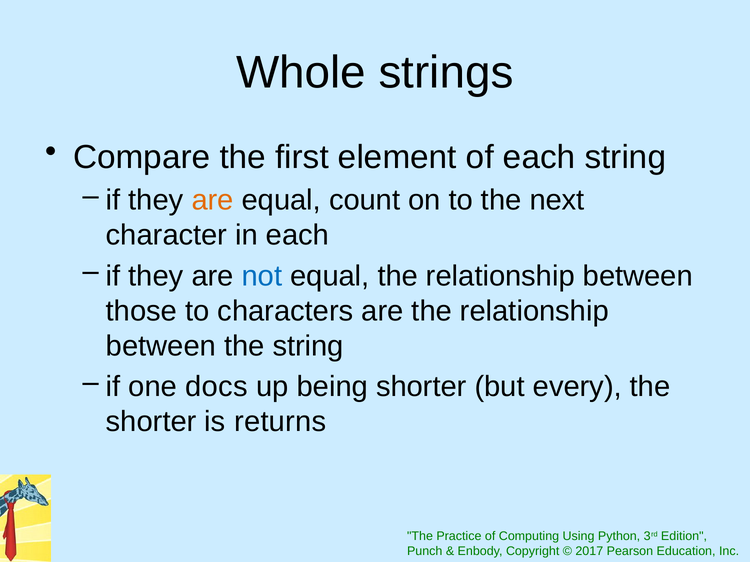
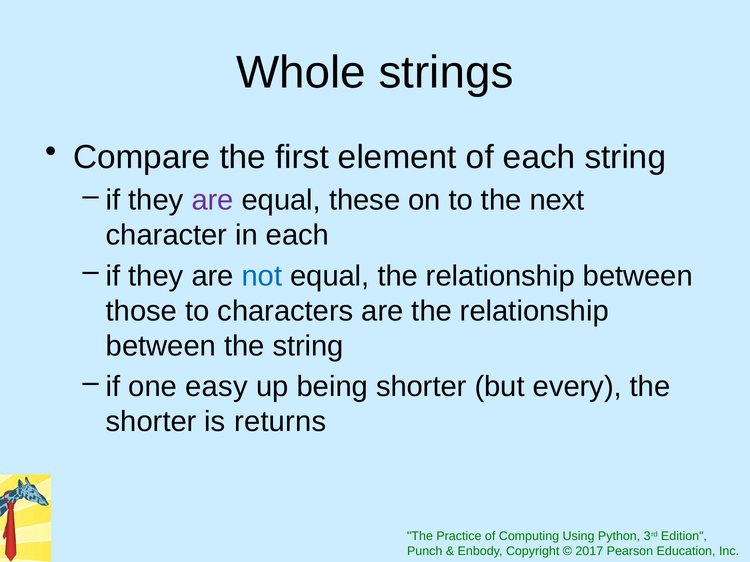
are at (213, 200) colour: orange -> purple
count: count -> these
docs: docs -> easy
